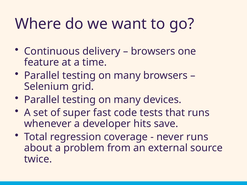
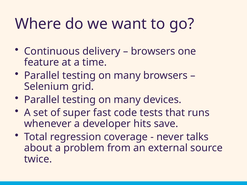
never runs: runs -> talks
